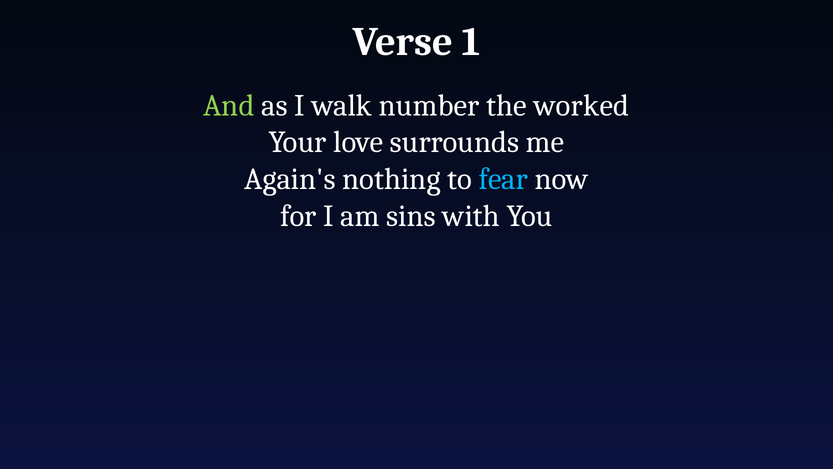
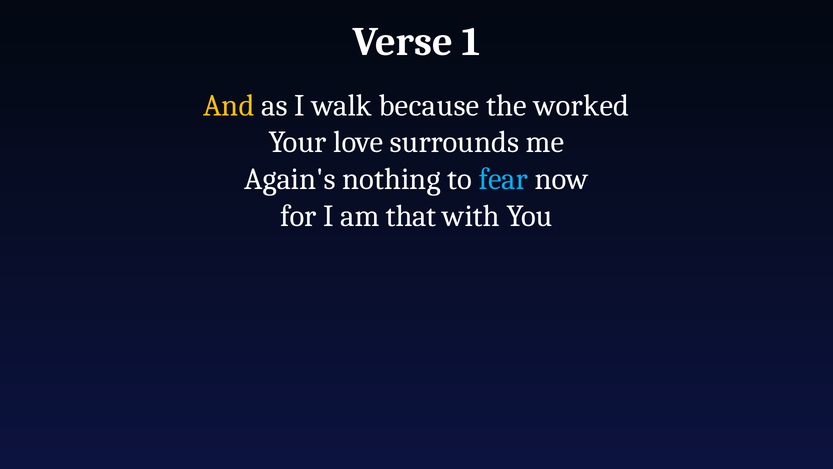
And colour: light green -> yellow
number: number -> because
sins: sins -> that
